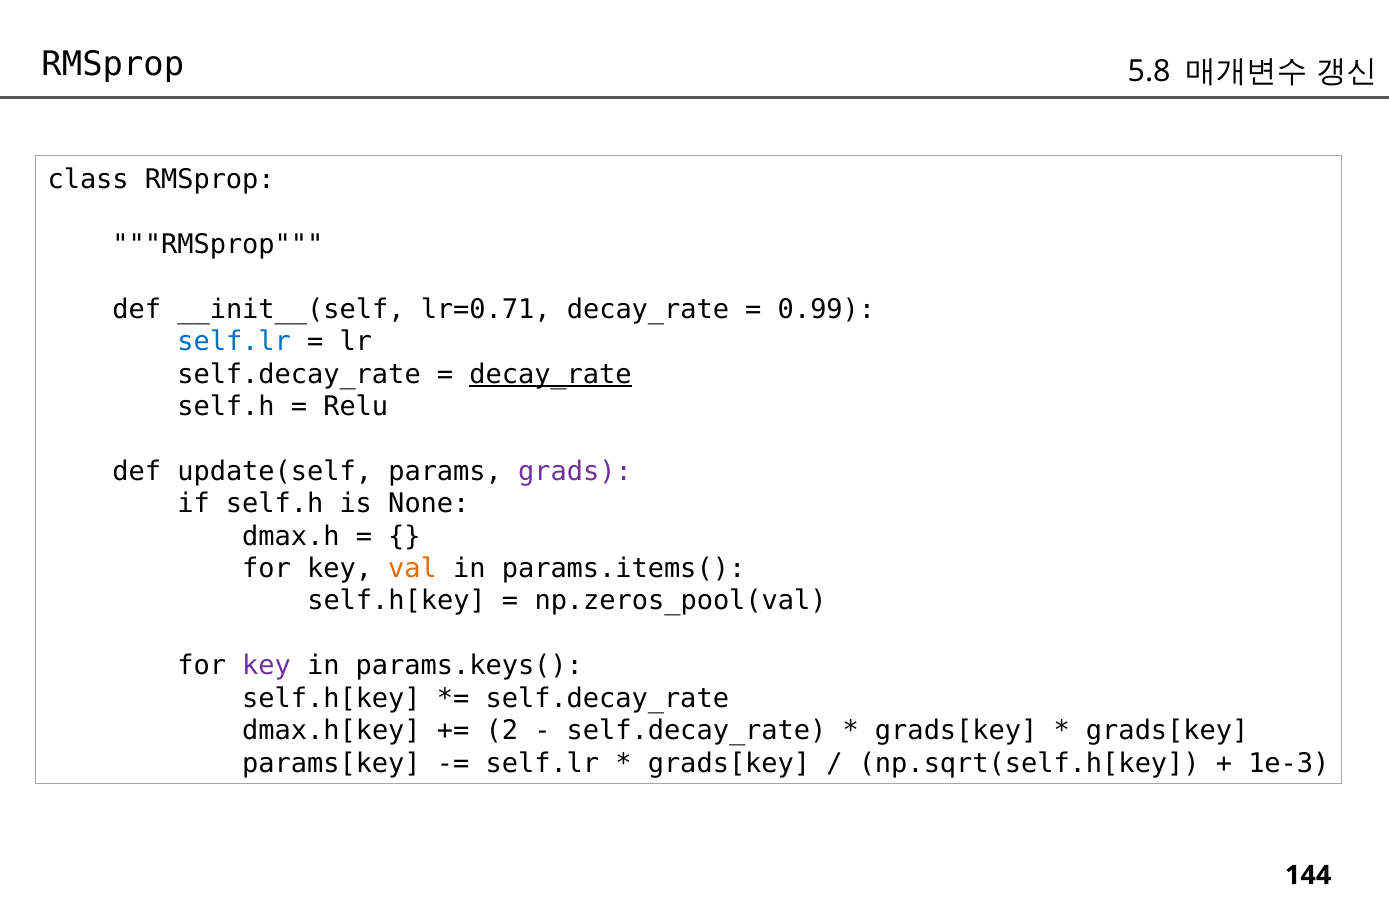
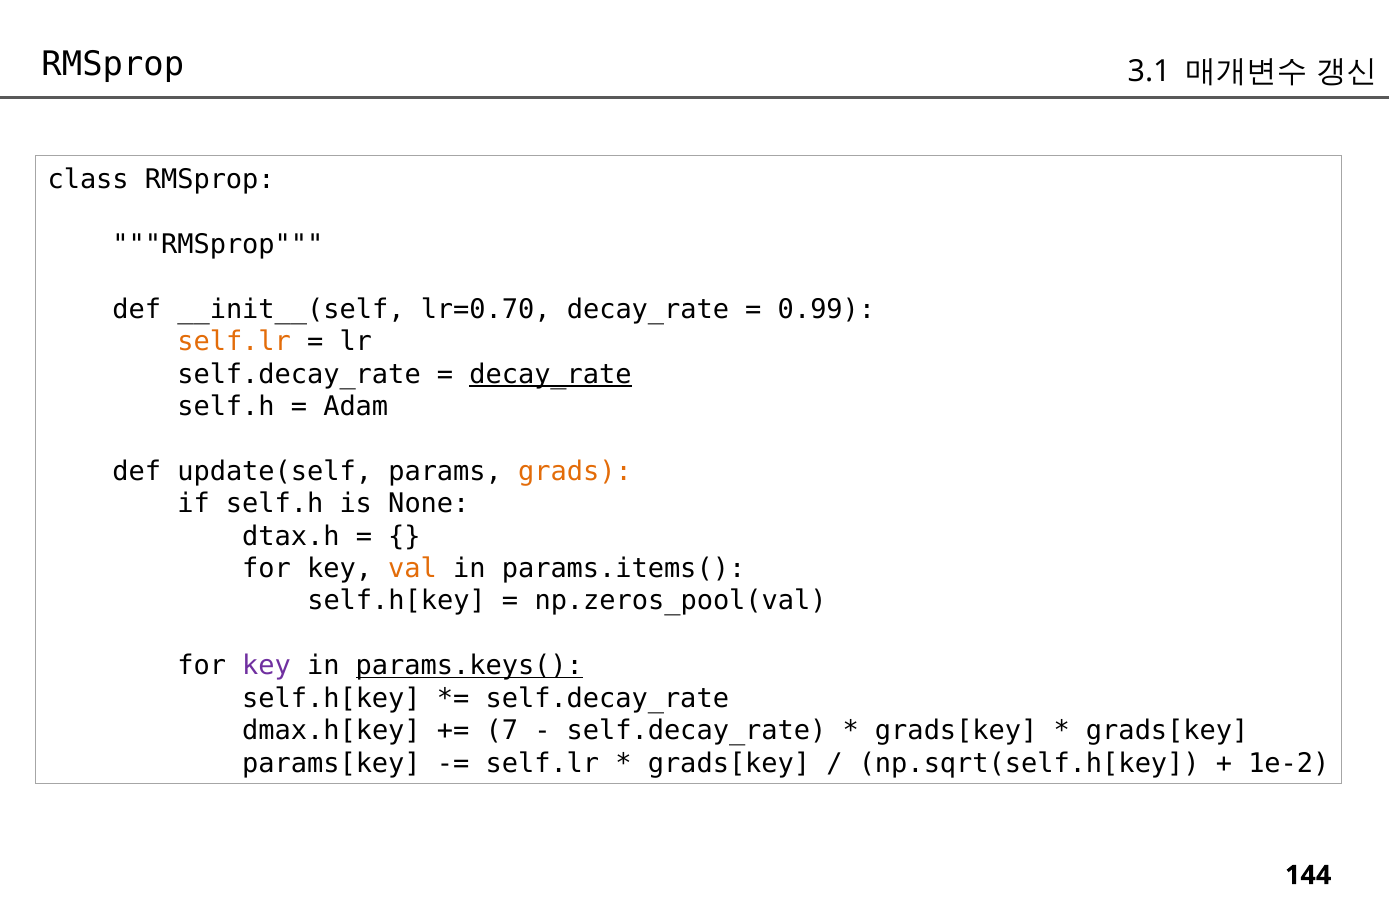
5.8: 5.8 -> 3.1
lr=0.71: lr=0.71 -> lr=0.70
self.lr at (234, 342) colour: blue -> orange
Relu: Relu -> Adam
grads colour: purple -> orange
dmax.h: dmax.h -> dtax.h
params.keys( underline: none -> present
2: 2 -> 7
1e-3: 1e-3 -> 1e-2
